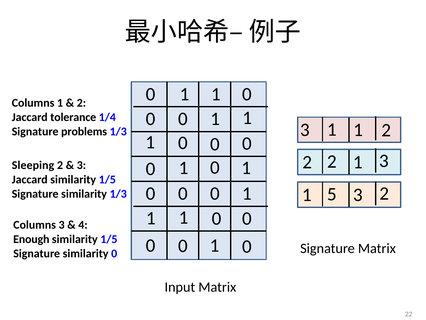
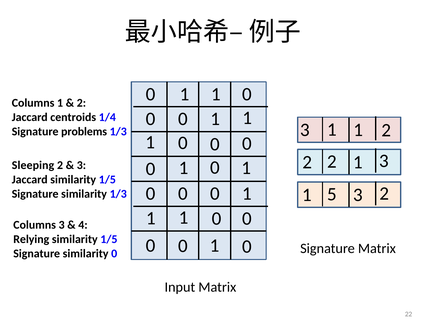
tolerance: tolerance -> centroids
Enough: Enough -> Relying
